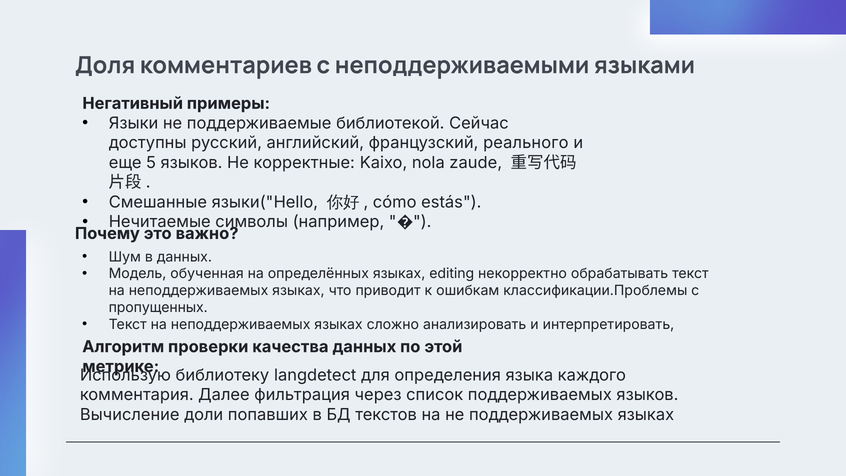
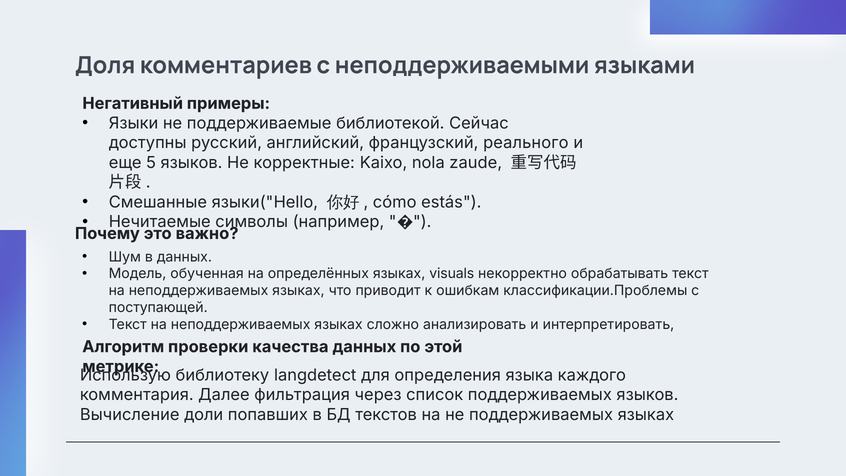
editing: editing -> visuals
пропущенных: пропущенных -> поступающей
